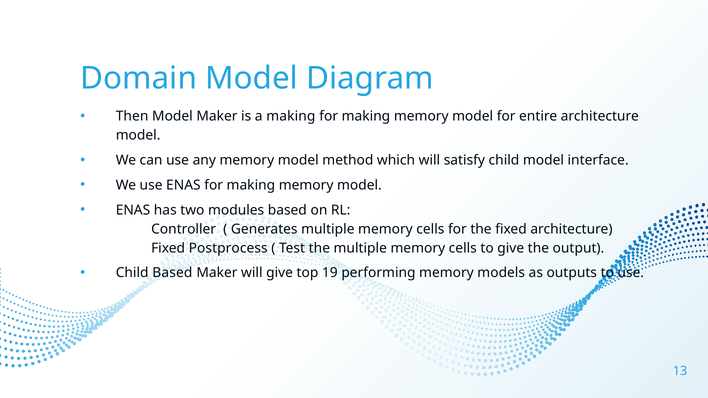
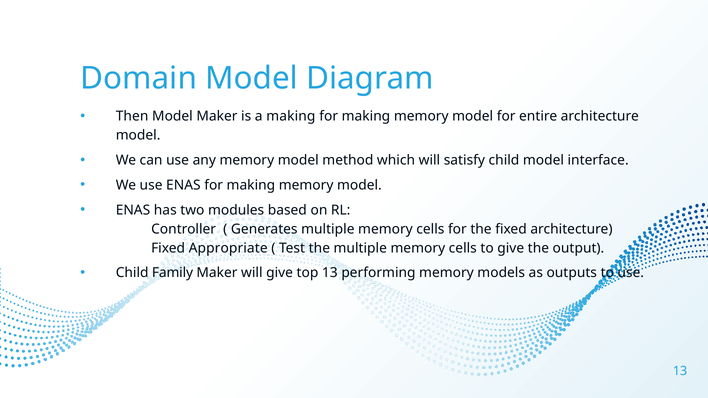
Postprocess: Postprocess -> Appropriate
Child Based: Based -> Family
top 19: 19 -> 13
